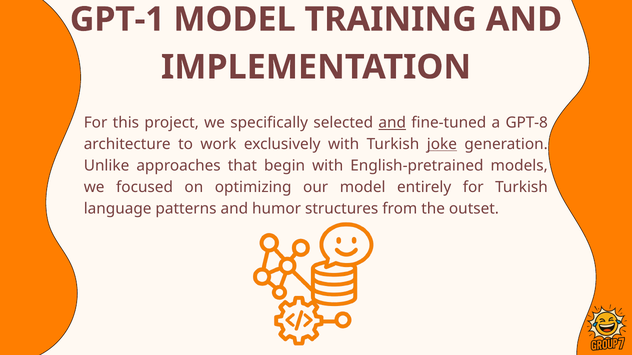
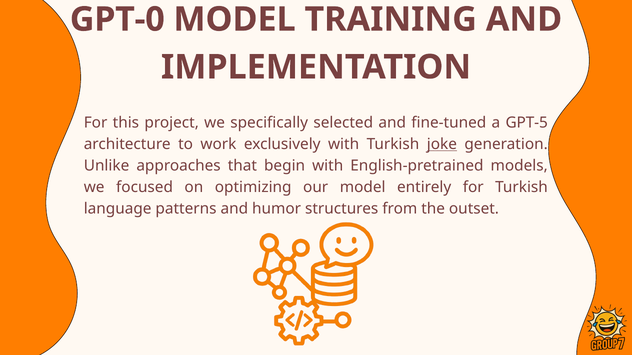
GPT-1: GPT-1 -> GPT-0
and at (392, 123) underline: present -> none
GPT-8: GPT-8 -> GPT-5
